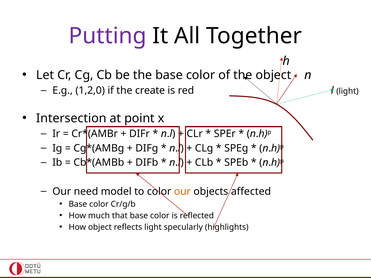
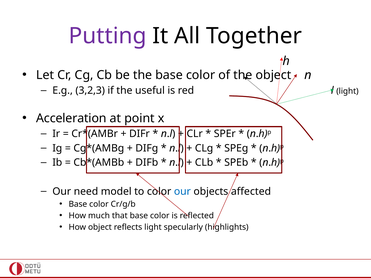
1,2,0: 1,2,0 -> 3,2,3
create: create -> useful
Intersection: Intersection -> Acceleration
our at (182, 192) colour: orange -> blue
